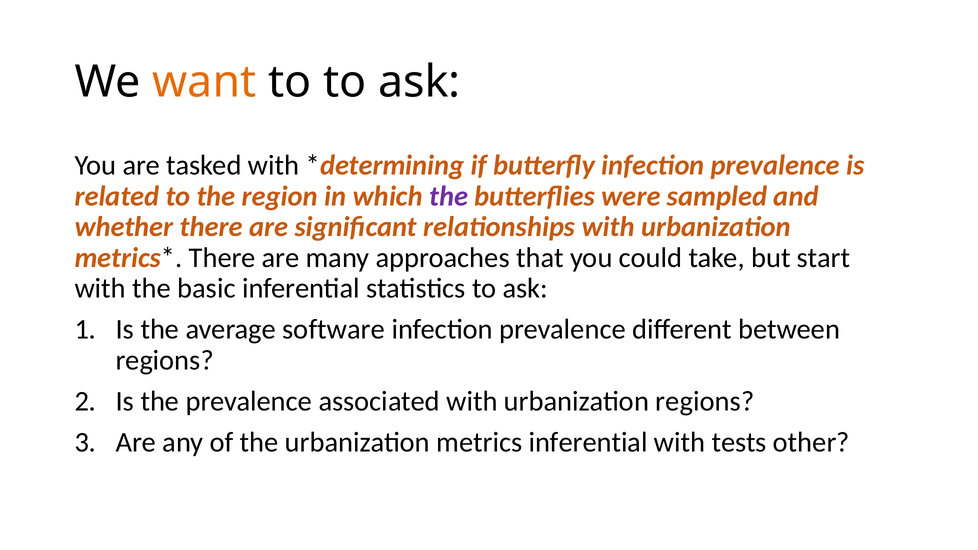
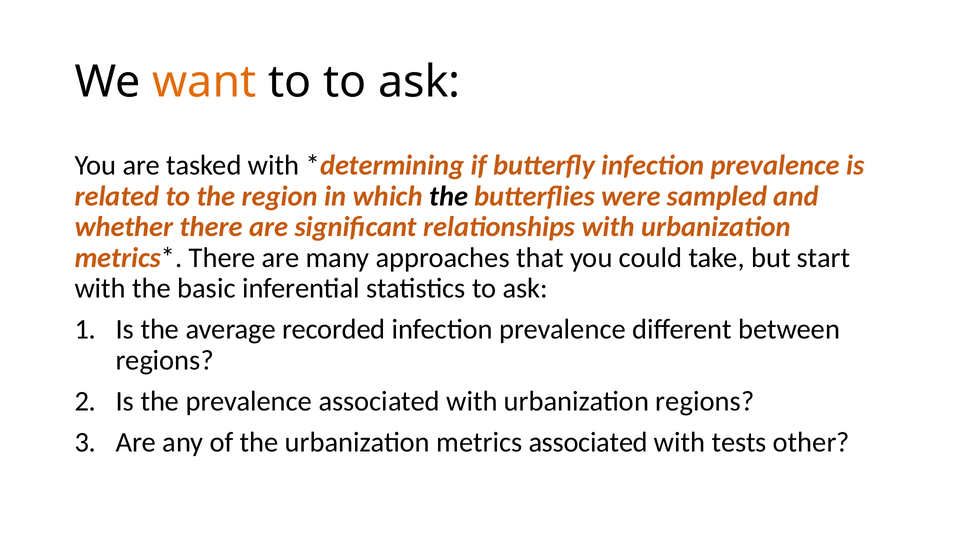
the at (449, 196) colour: purple -> black
software: software -> recorded
metrics inferential: inferential -> associated
